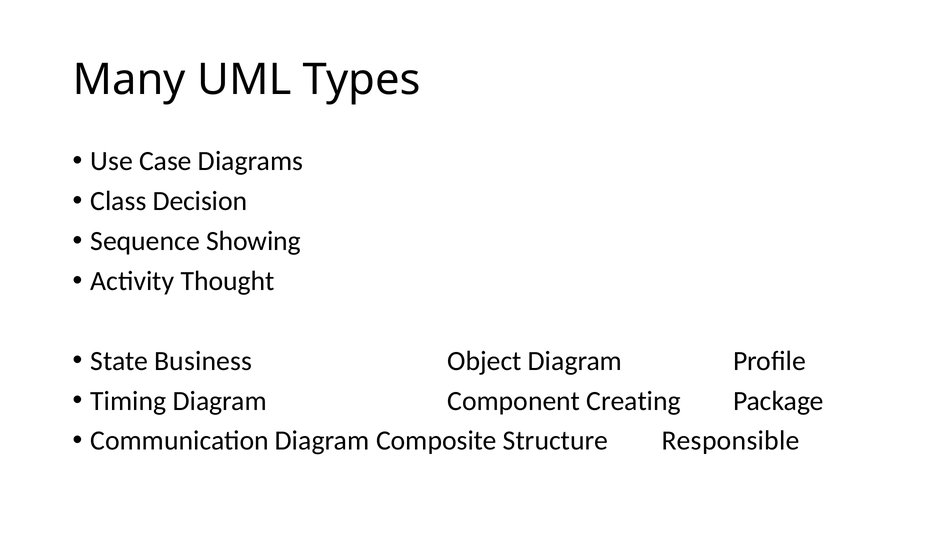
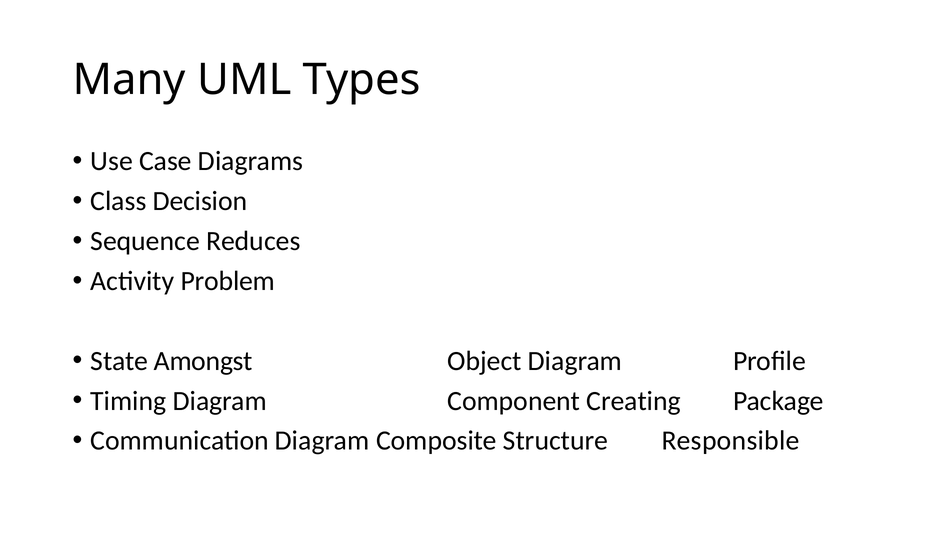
Showing: Showing -> Reduces
Thought: Thought -> Problem
Business: Business -> Amongst
